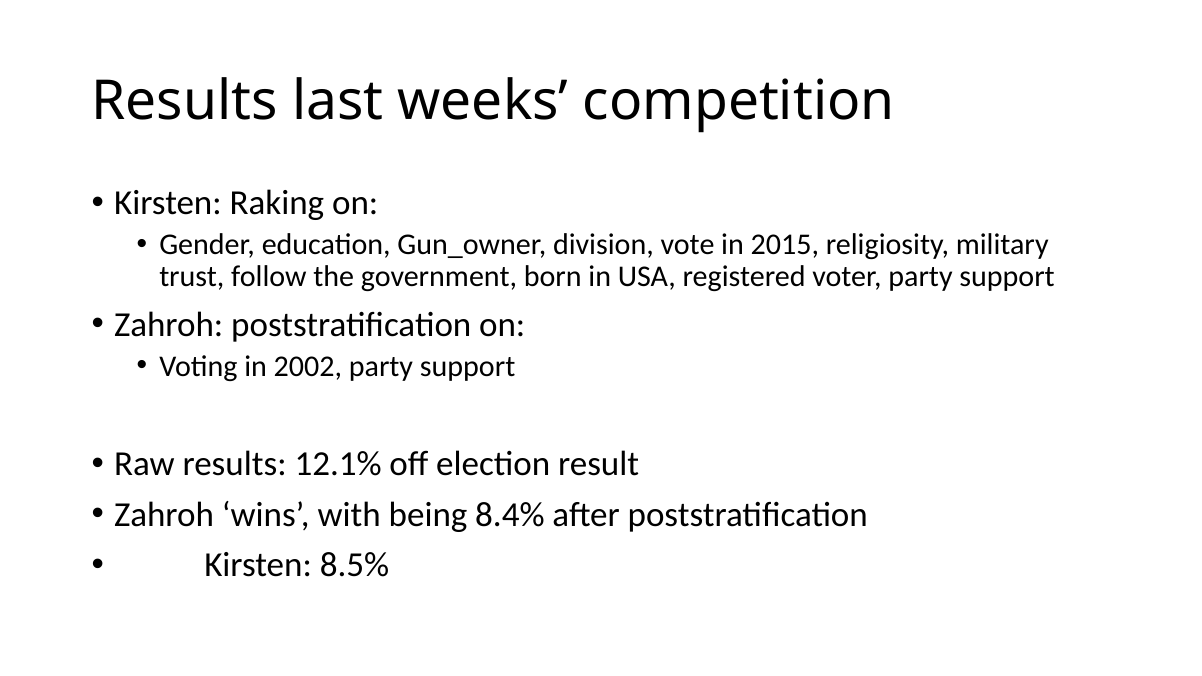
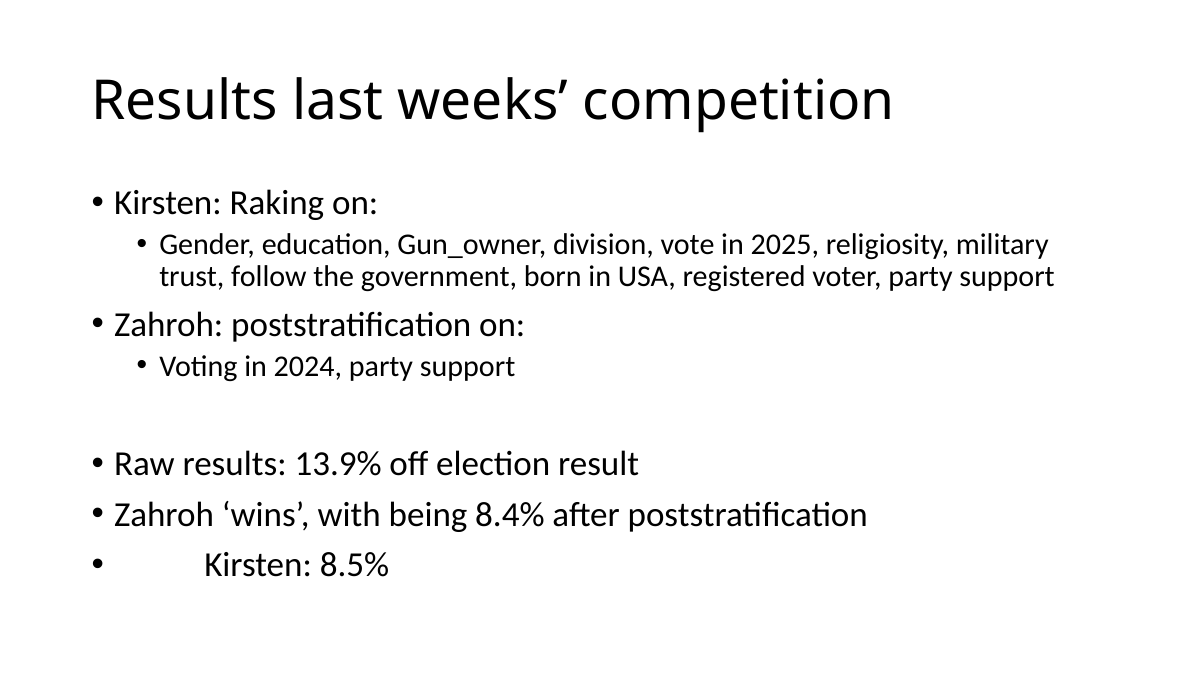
2015: 2015 -> 2025
2002: 2002 -> 2024
12.1%: 12.1% -> 13.9%
